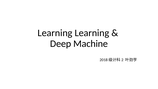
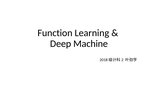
Learning at (55, 33): Learning -> Function
